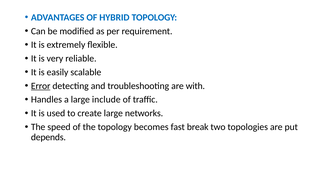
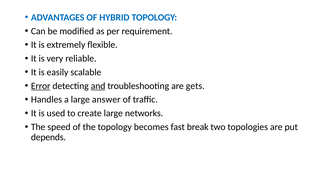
and underline: none -> present
with: with -> gets
include: include -> answer
